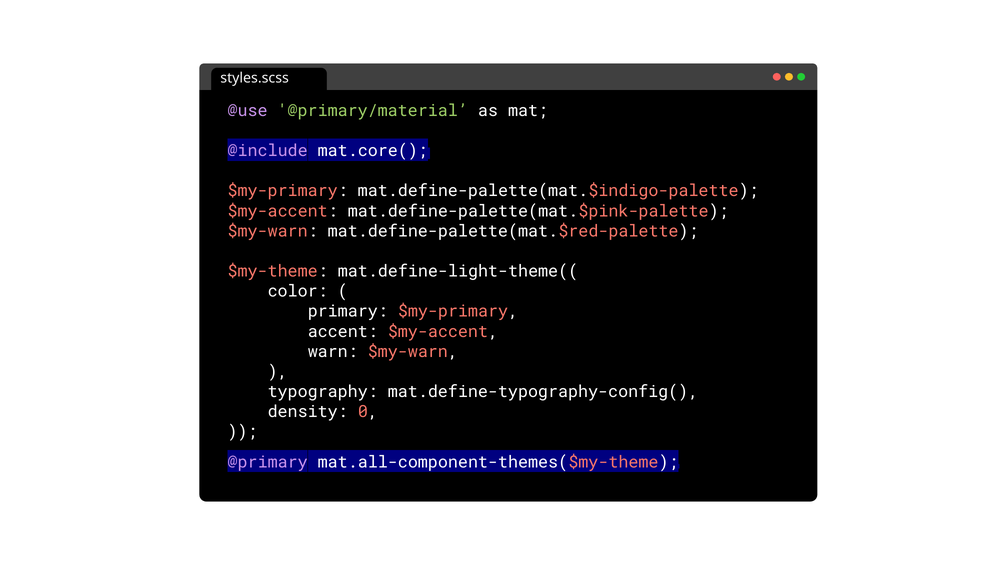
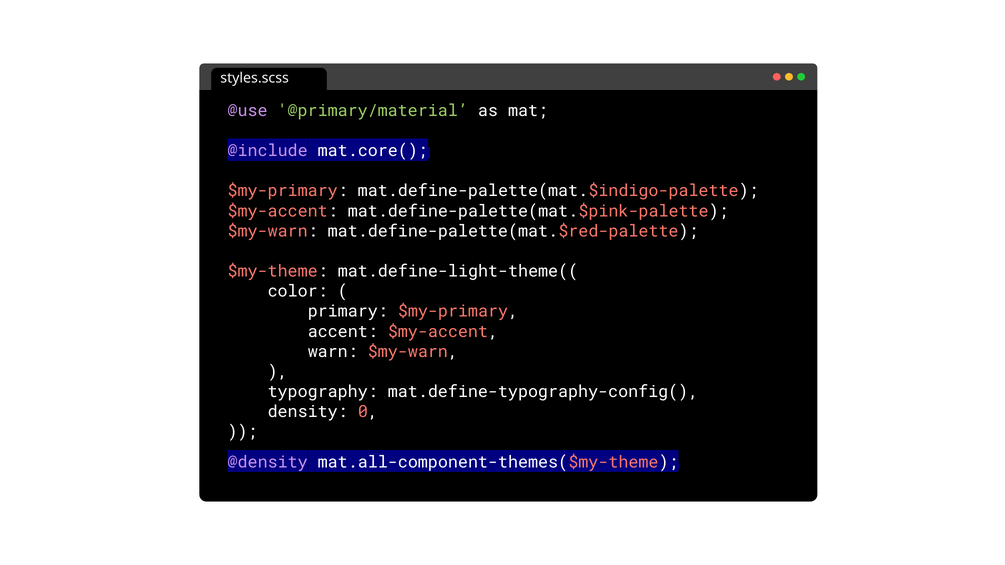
@primary: @primary -> @density
